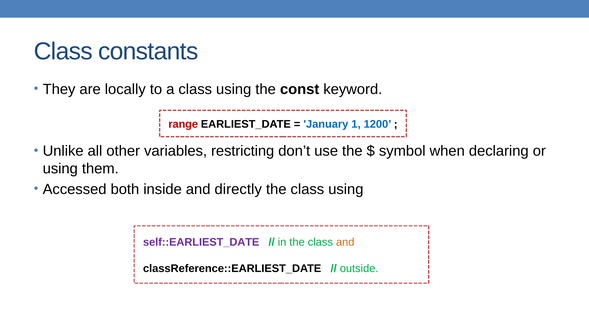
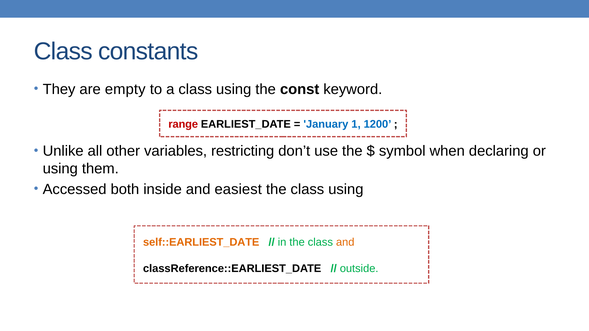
locally: locally -> empty
directly: directly -> easiest
self::EARLIEST_DATE colour: purple -> orange
